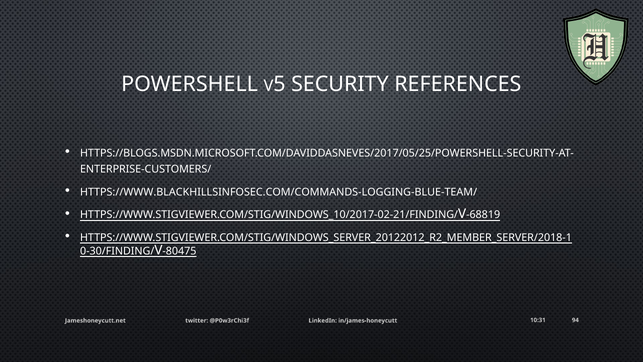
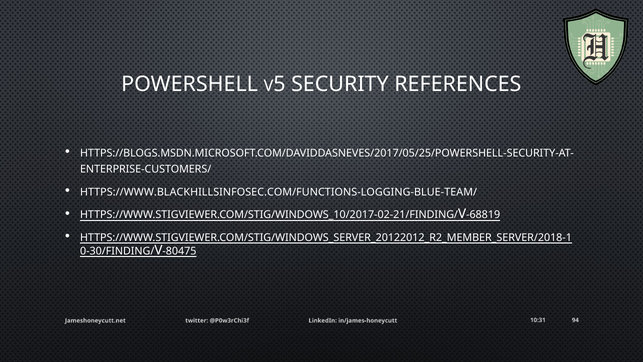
HTTPS://WWW.BLACKHILLSINFOSEC.COM/COMMANDS-LOGGING-BLUE-TEAM/: HTTPS://WWW.BLACKHILLSINFOSEC.COM/COMMANDS-LOGGING-BLUE-TEAM/ -> HTTPS://WWW.BLACKHILLSINFOSEC.COM/FUNCTIONS-LOGGING-BLUE-TEAM/
